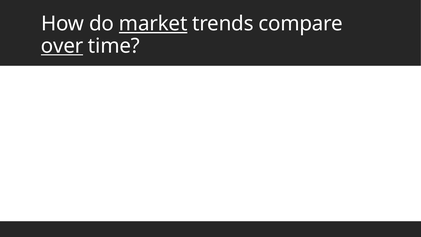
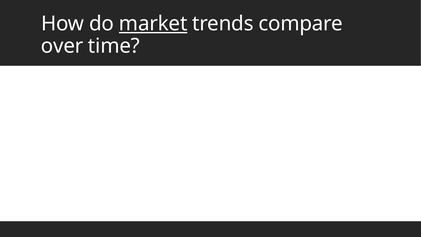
over underline: present -> none
